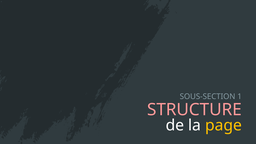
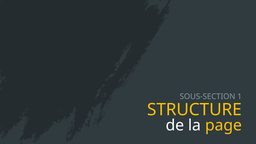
STRUCTURE colour: pink -> yellow
